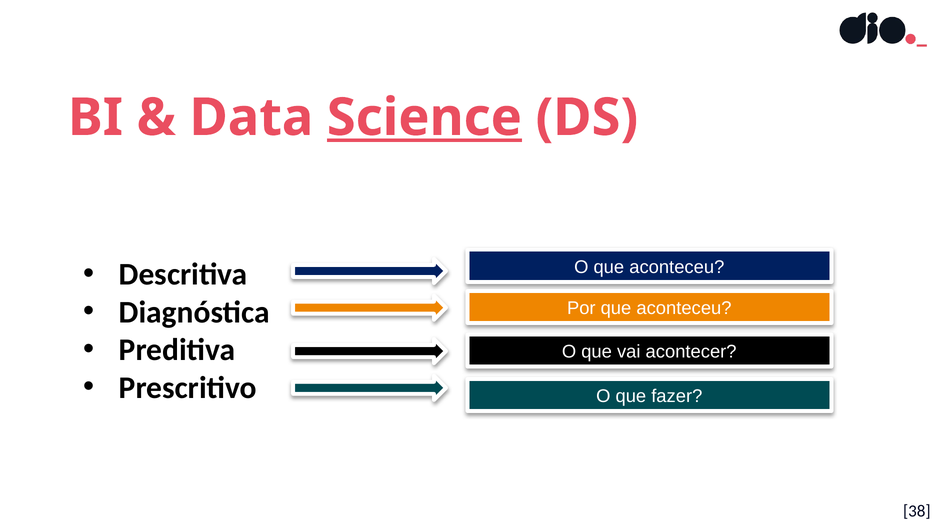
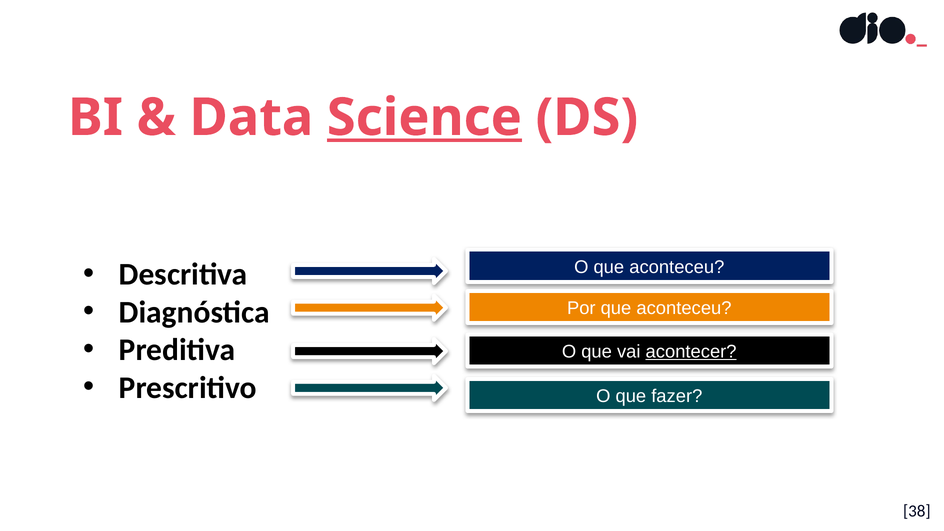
acontecer underline: none -> present
